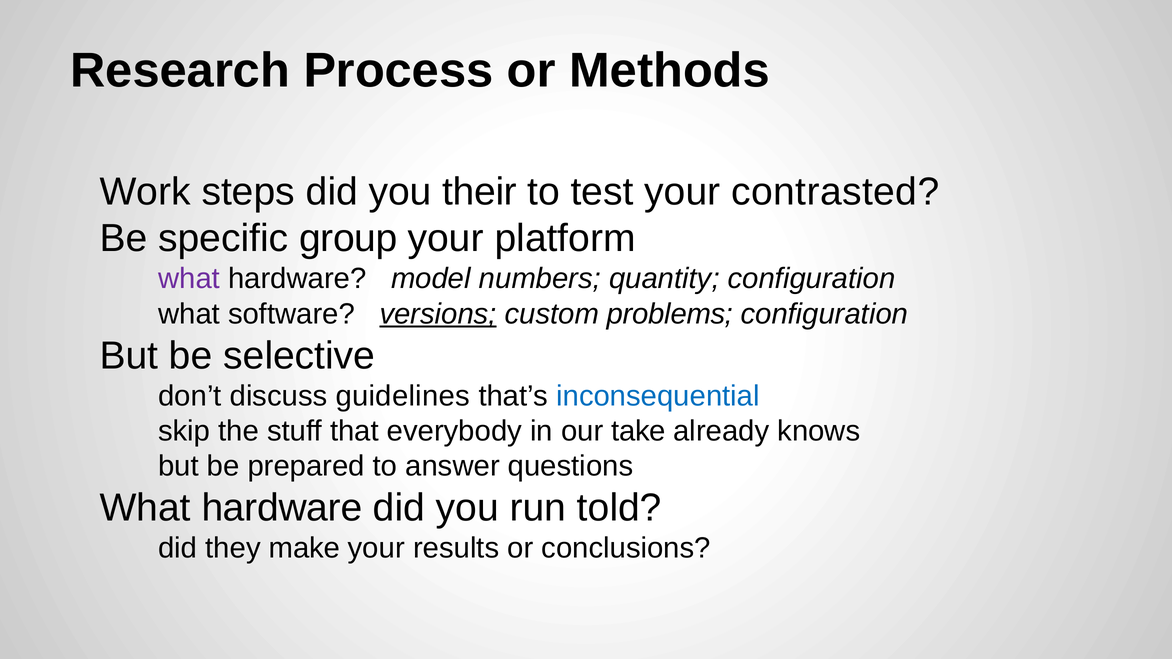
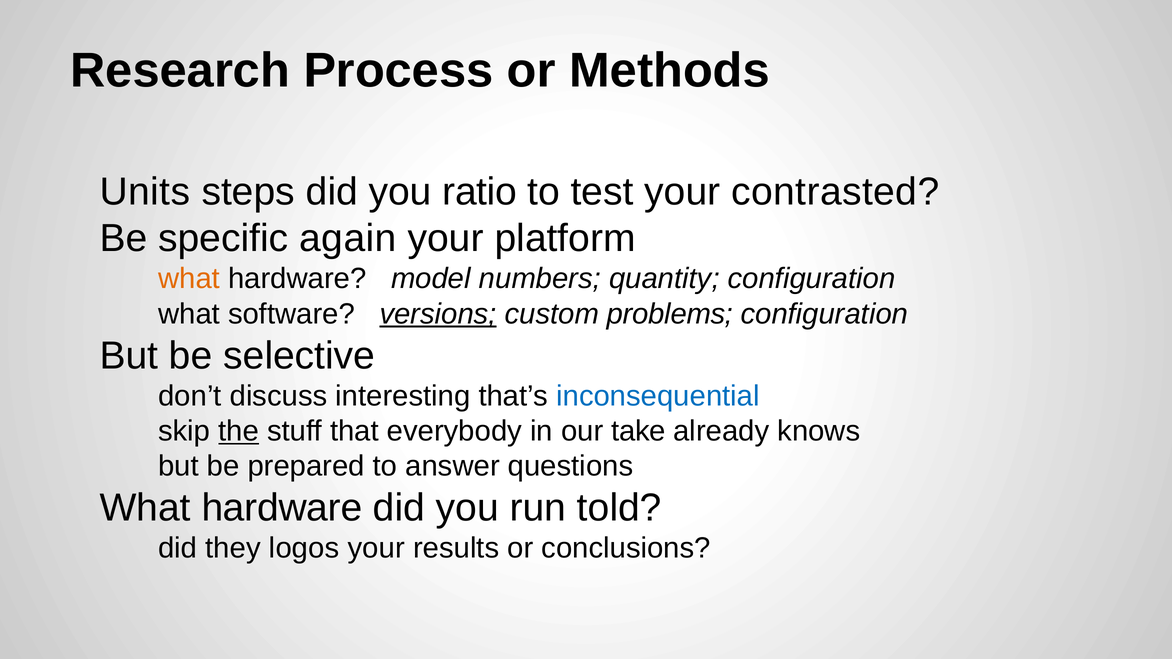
Work: Work -> Units
their: their -> ratio
group: group -> again
what at (189, 279) colour: purple -> orange
guidelines: guidelines -> interesting
the underline: none -> present
make: make -> logos
